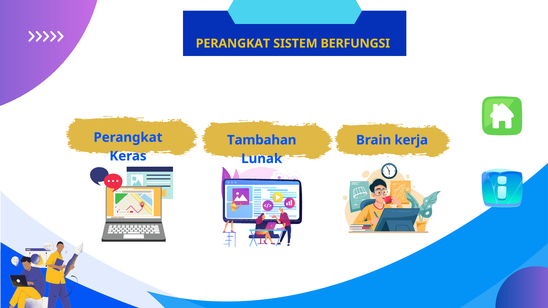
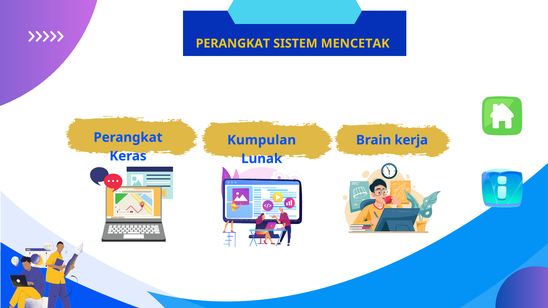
BERFUNGSI: BERFUNGSI -> MENCETAK
Tambahan: Tambahan -> Kumpulan
